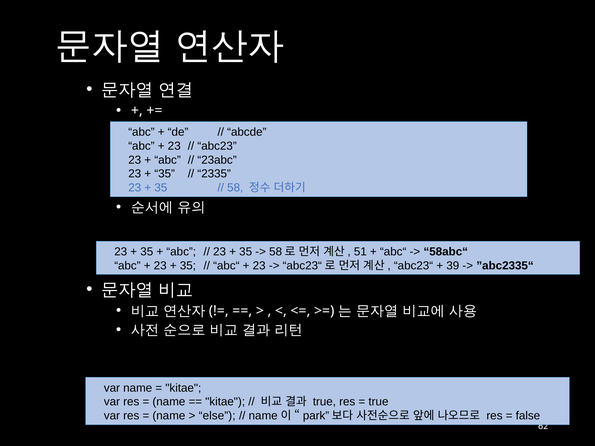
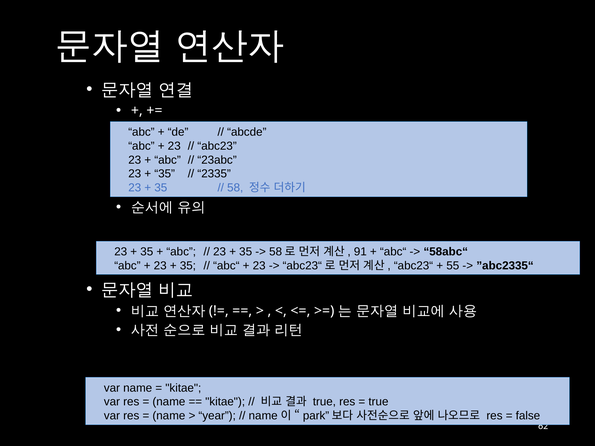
51: 51 -> 91
39: 39 -> 55
else: else -> year
